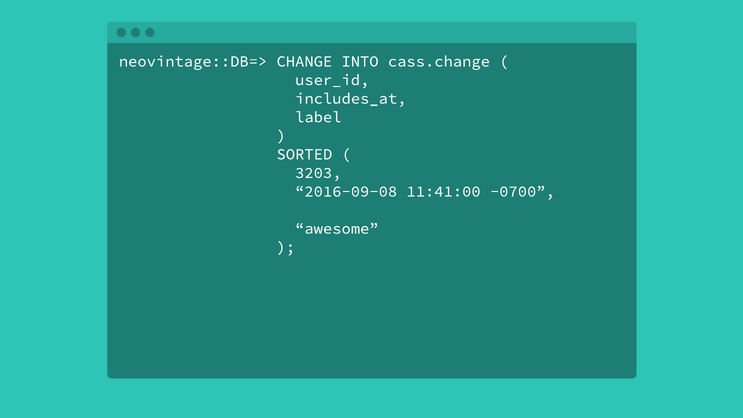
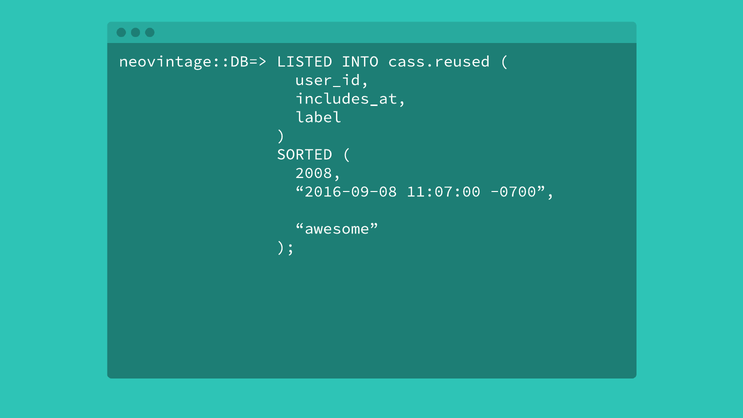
CHANGE: CHANGE -> LISTED
cass.change: cass.change -> cass.reused
3203: 3203 -> 2008
11:41:00: 11:41:00 -> 11:07:00
